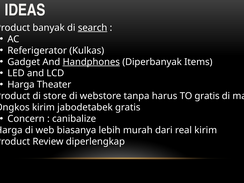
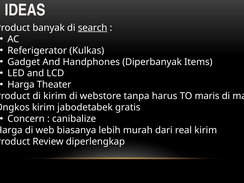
Handphones underline: present -> none
di store: store -> kirim
TO gratis: gratis -> maris
